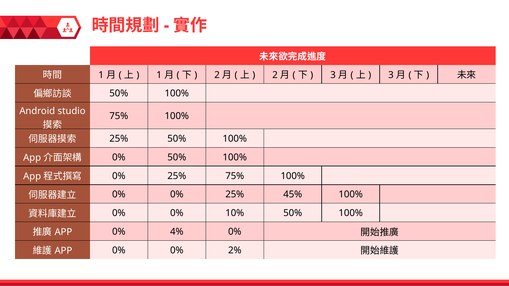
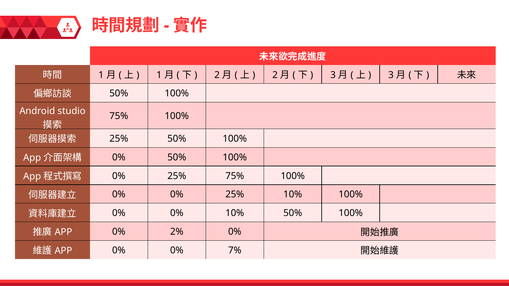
25% 45%: 45% -> 10%
4%: 4% -> 2%
2%: 2% -> 7%
